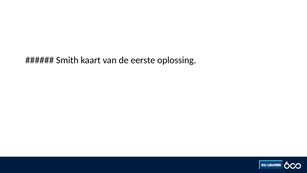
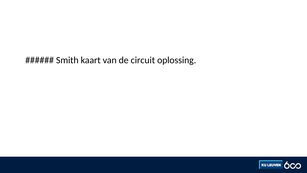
eerste: eerste -> circuit
